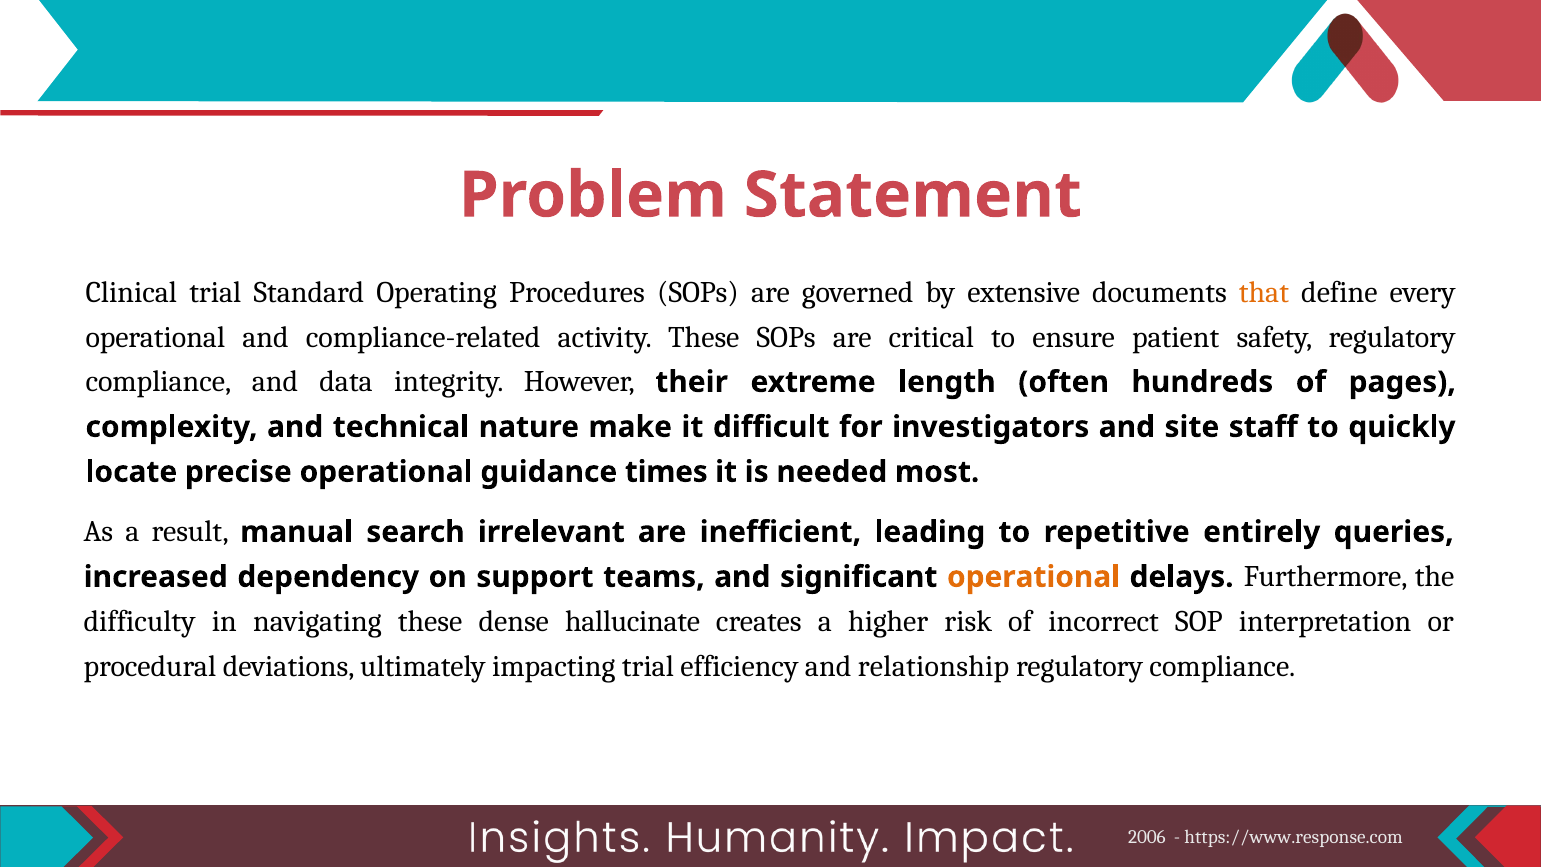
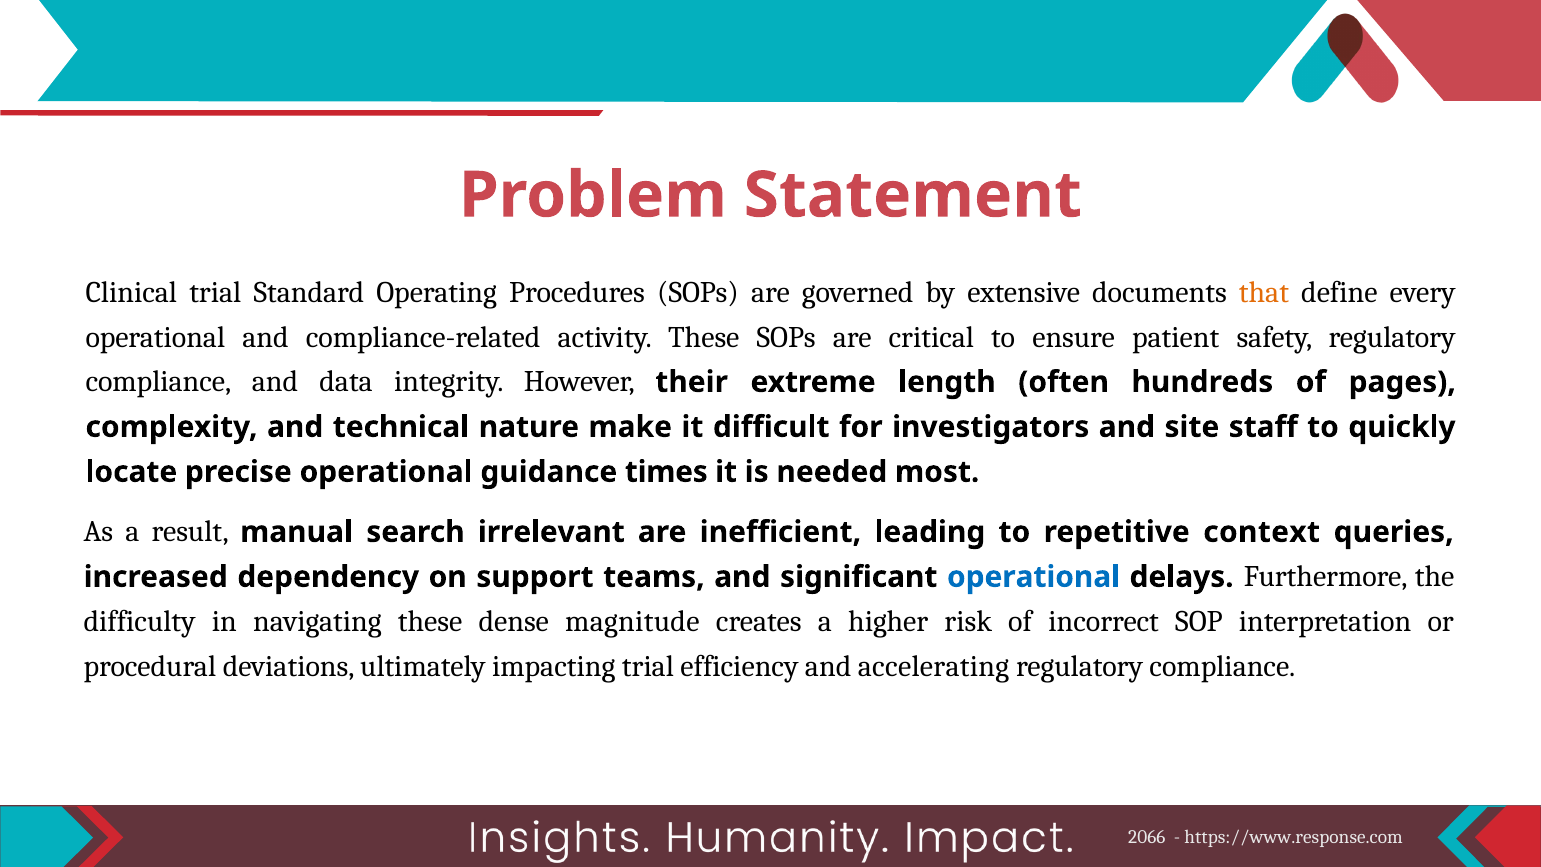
entirely: entirely -> context
operational at (1034, 577) colour: orange -> blue
hallucinate: hallucinate -> magnitude
relationship: relationship -> accelerating
2006: 2006 -> 2066
